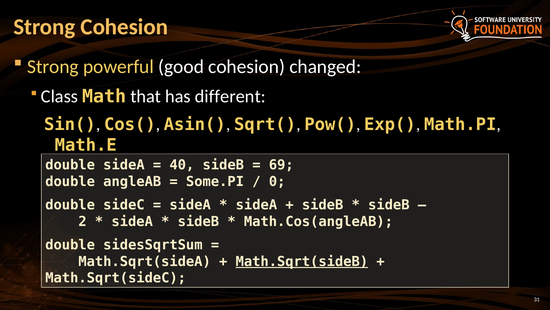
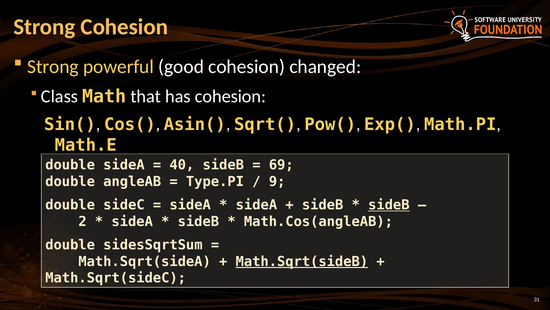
has different: different -> cohesion
Some.PI: Some.PI -> Type.PI
0: 0 -> 9
sideB at (389, 205) underline: none -> present
